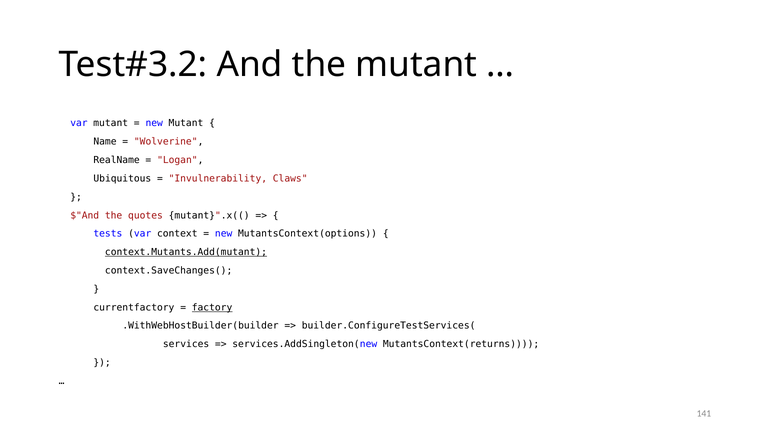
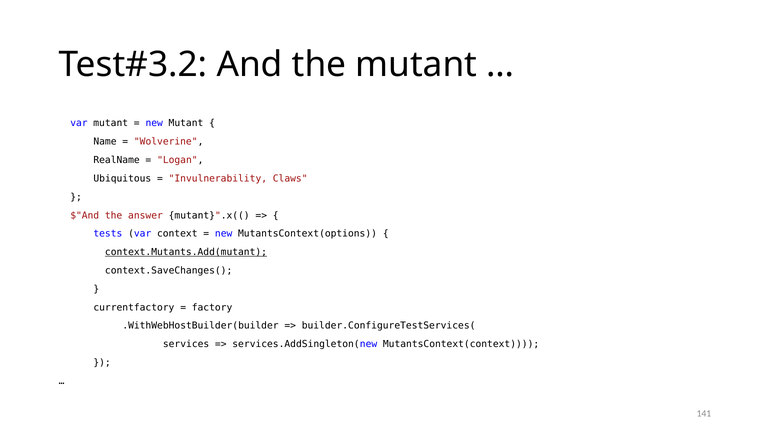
quotes: quotes -> answer
factory underline: present -> none
MutantsContext(returns: MutantsContext(returns -> MutantsContext(context
